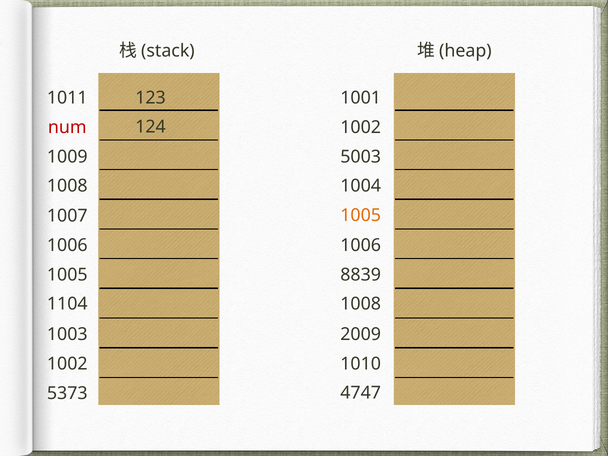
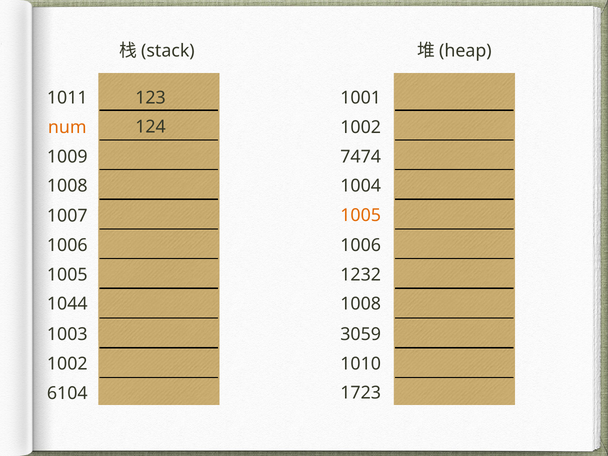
num colour: red -> orange
5003: 5003 -> 7474
8839: 8839 -> 1232
1104: 1104 -> 1044
2009: 2009 -> 3059
4747: 4747 -> 1723
5373: 5373 -> 6104
